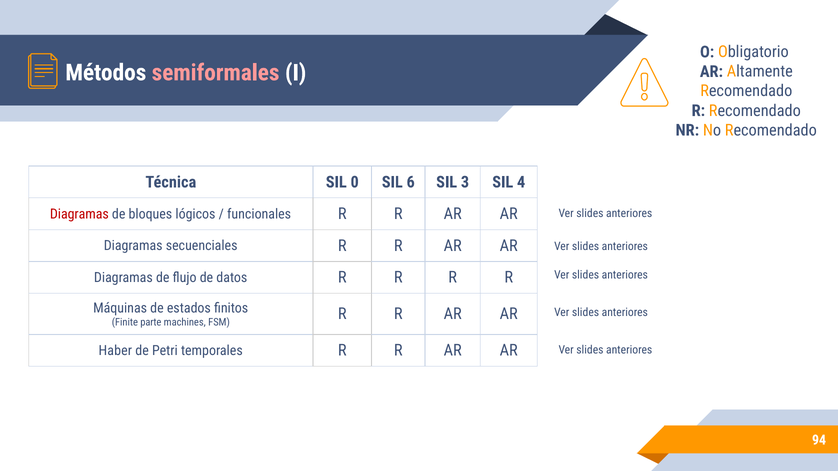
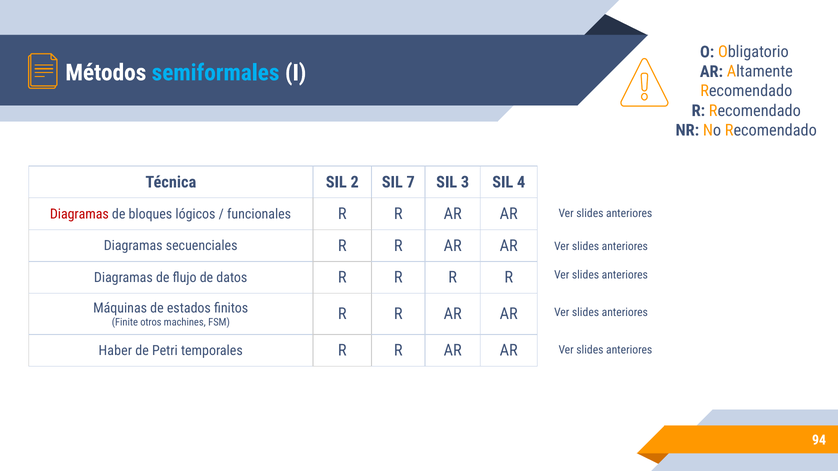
semiformales colour: pink -> light blue
0: 0 -> 2
6: 6 -> 7
parte: parte -> otros
